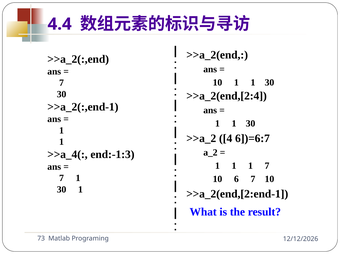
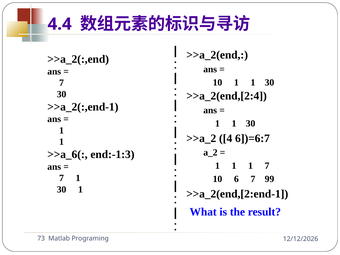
>>a_4(: >>a_4( -> >>a_6(
6 7 10: 10 -> 99
